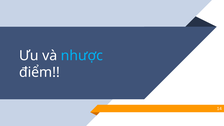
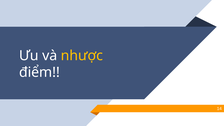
nhược colour: light blue -> yellow
